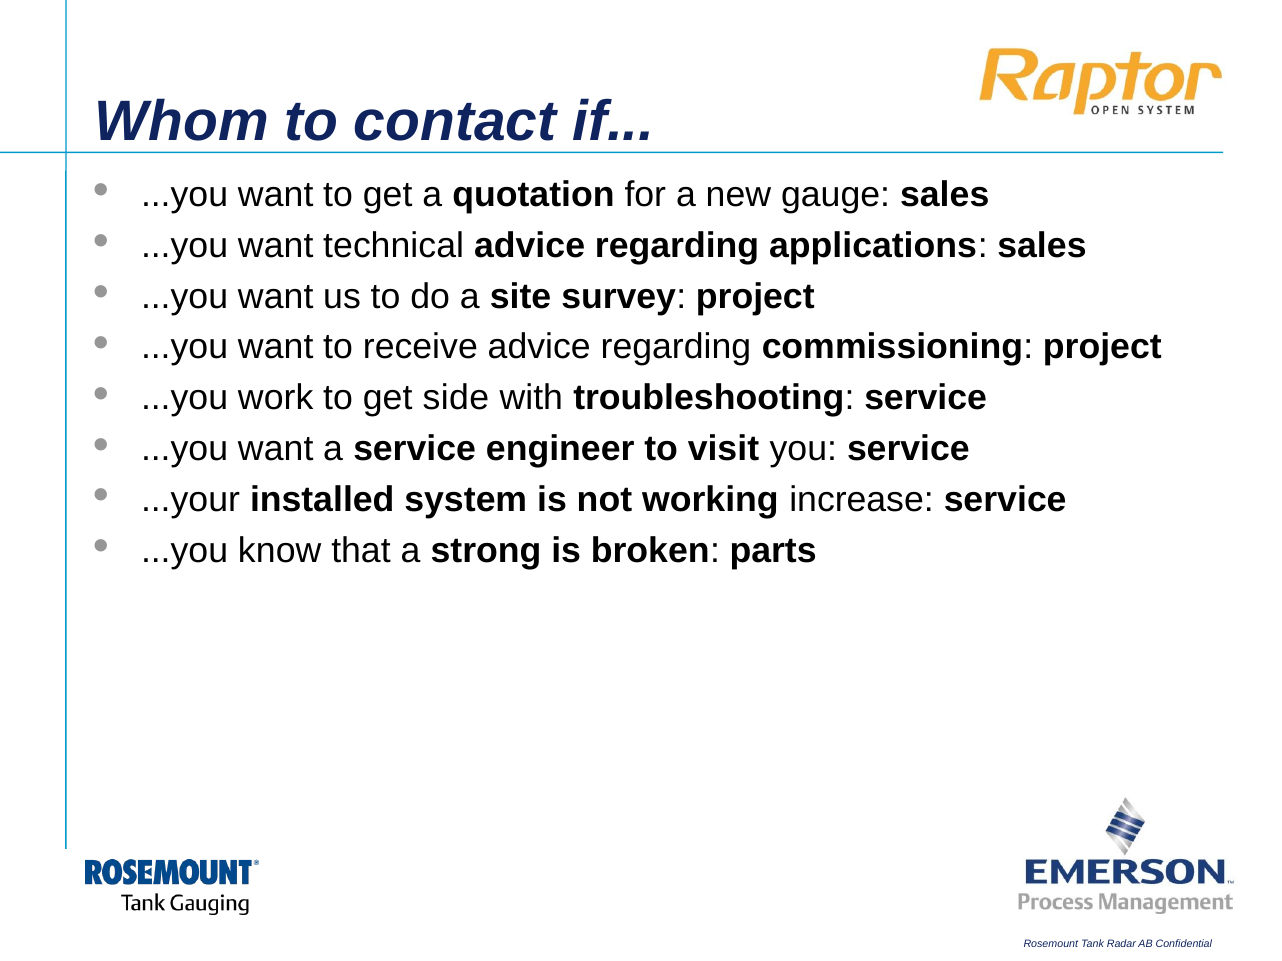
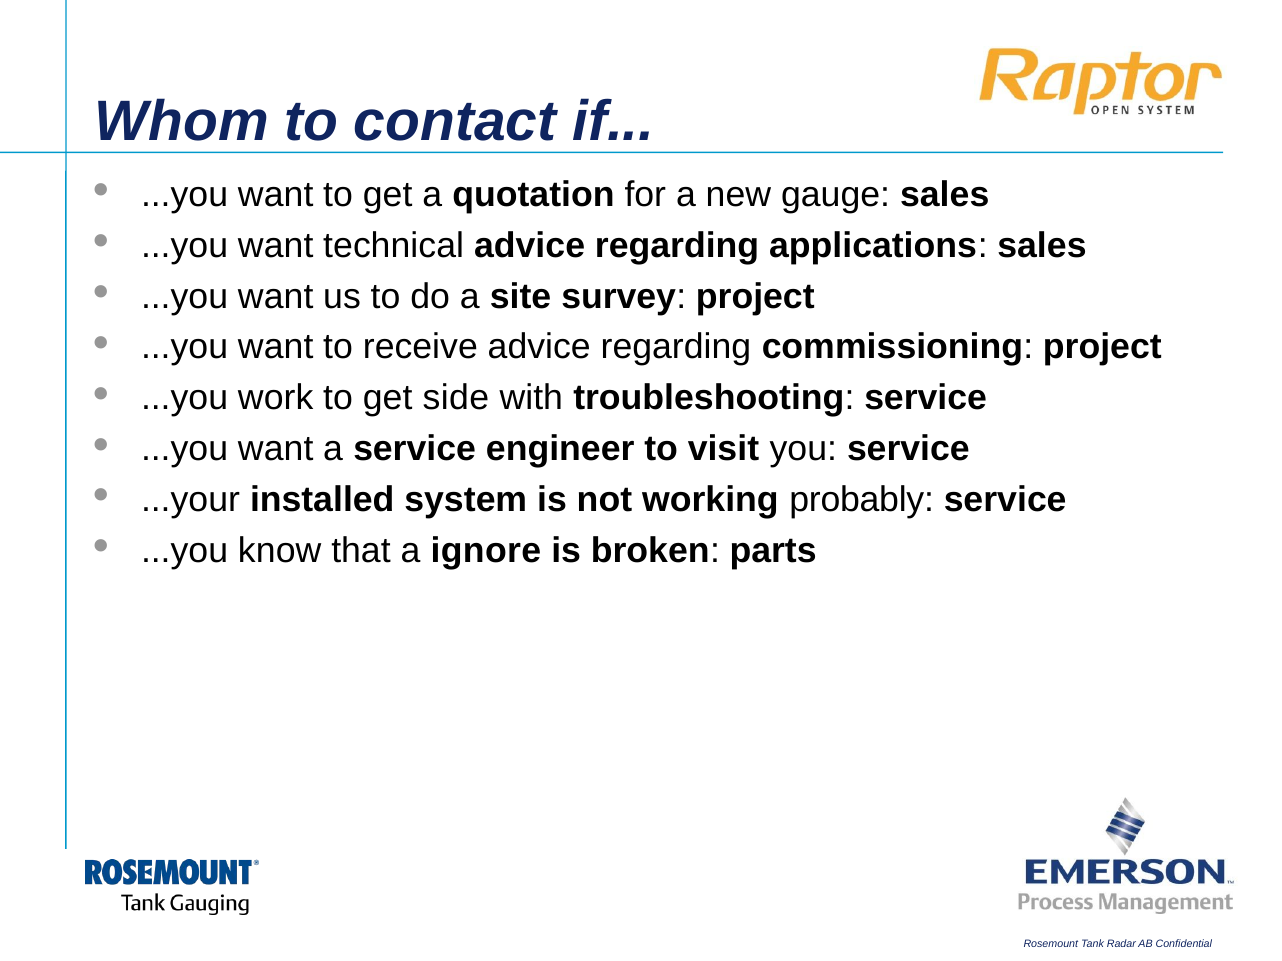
increase: increase -> probably
strong: strong -> ignore
